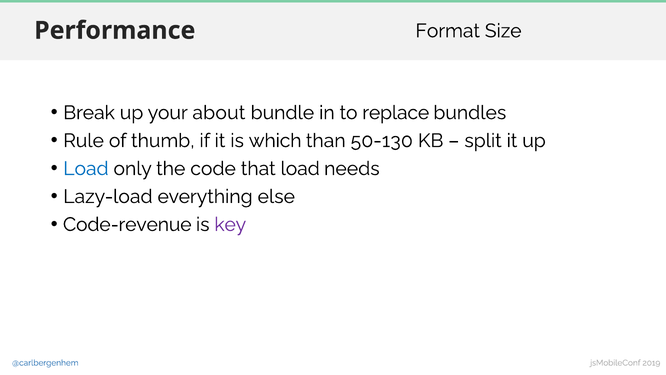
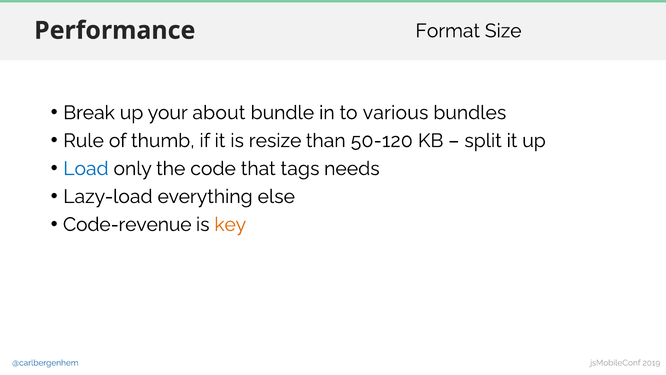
replace: replace -> various
which: which -> resize
50-130: 50-130 -> 50-120
that load: load -> tags
key colour: purple -> orange
